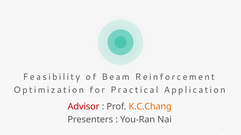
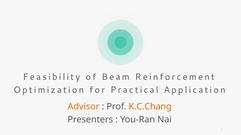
Advisor colour: red -> orange
